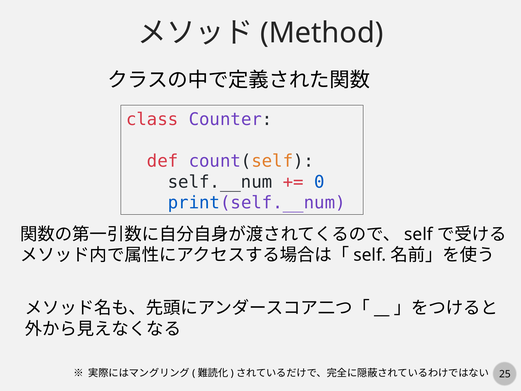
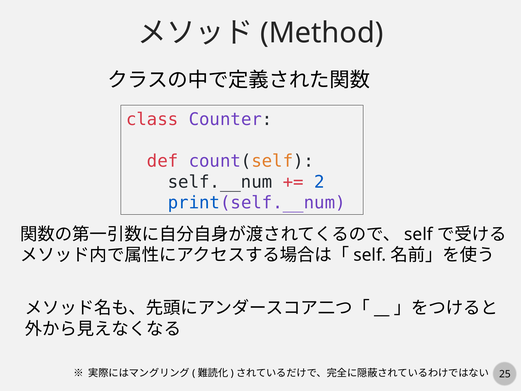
0: 0 -> 2
